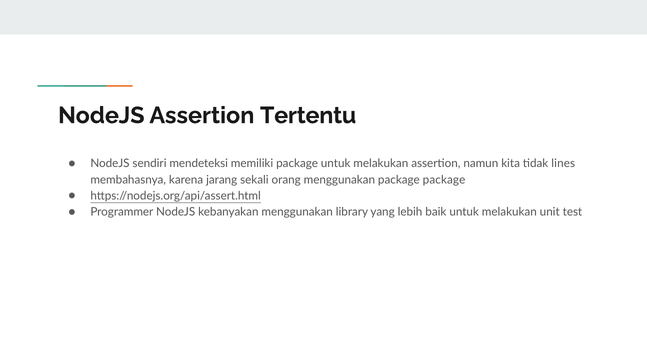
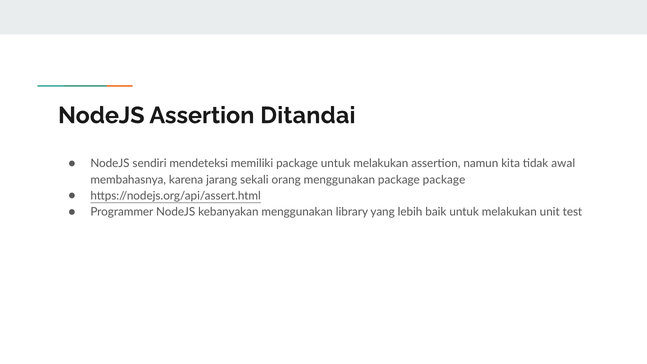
Tertentu: Tertentu -> Ditandai
lines: lines -> awal
